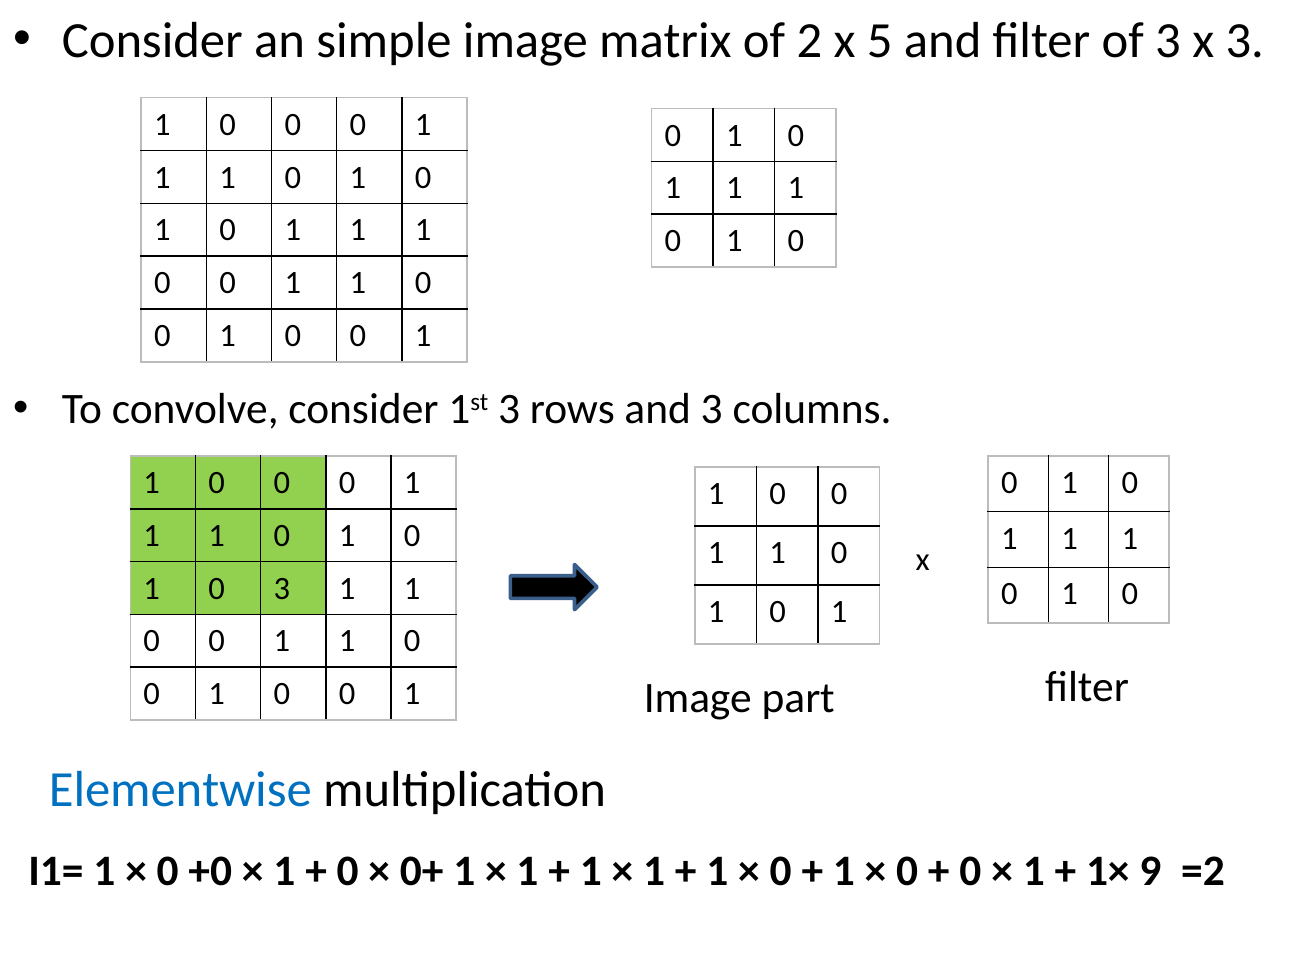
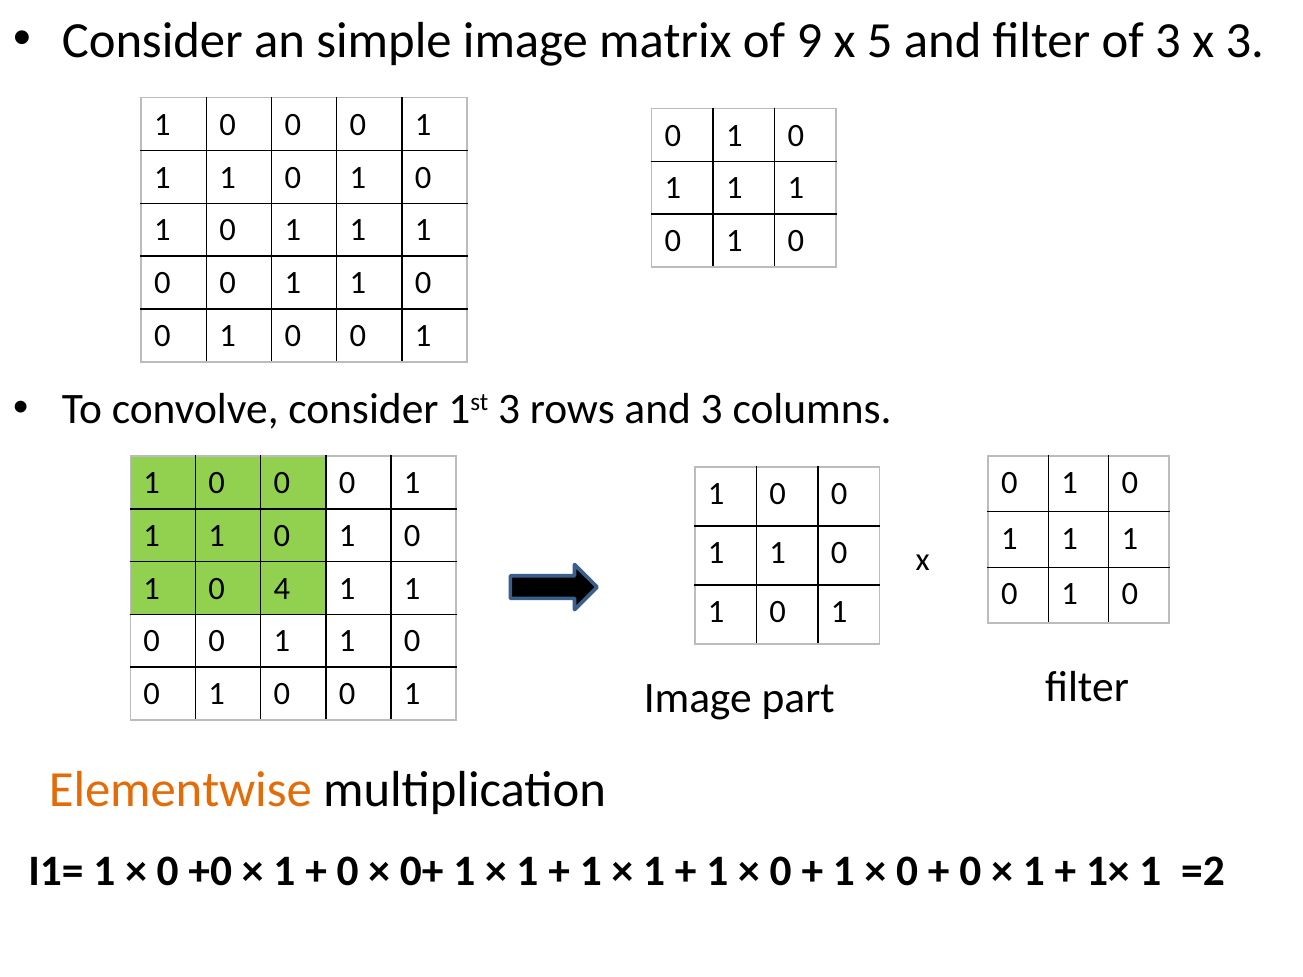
2: 2 -> 9
0 3: 3 -> 4
Elementwise colour: blue -> orange
1× 9: 9 -> 1
